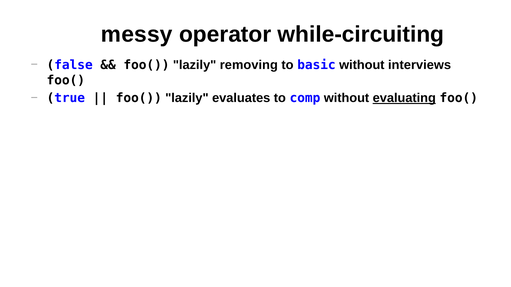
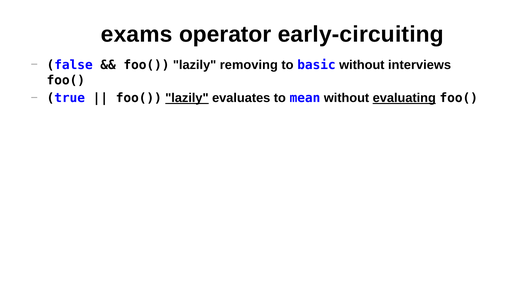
messy: messy -> exams
while-circuiting: while-circuiting -> early-circuiting
lazily at (187, 98) underline: none -> present
comp: comp -> mean
